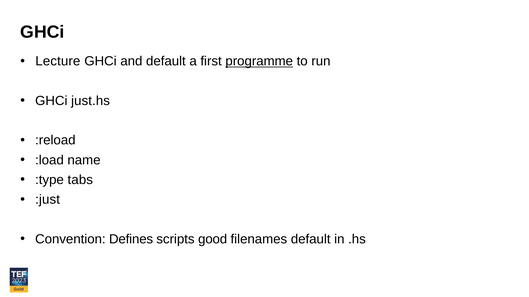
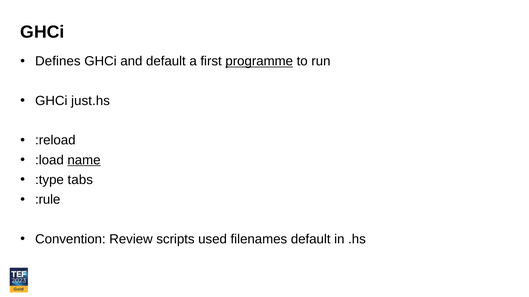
Lecture: Lecture -> Defines
name underline: none -> present
:just: :just -> :rule
Defines: Defines -> Review
good: good -> used
